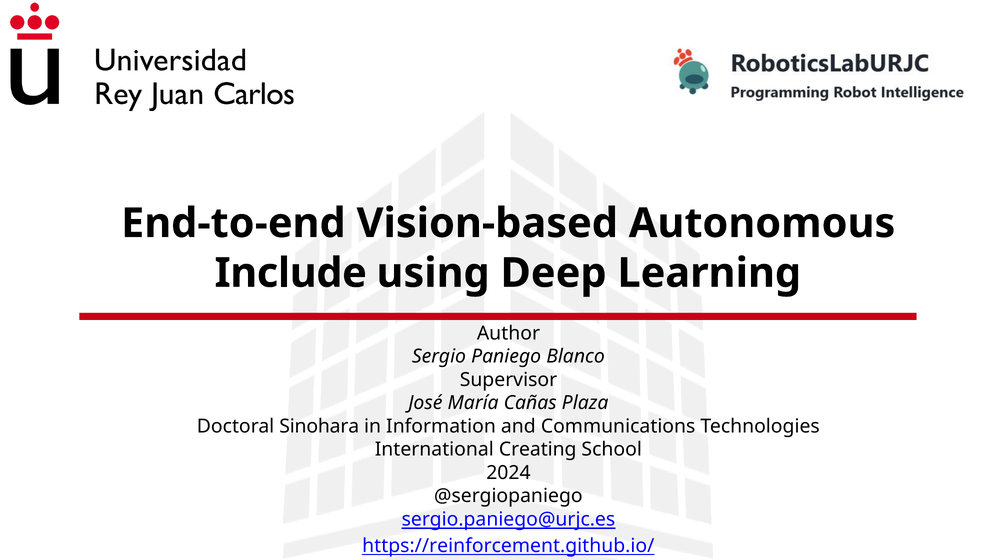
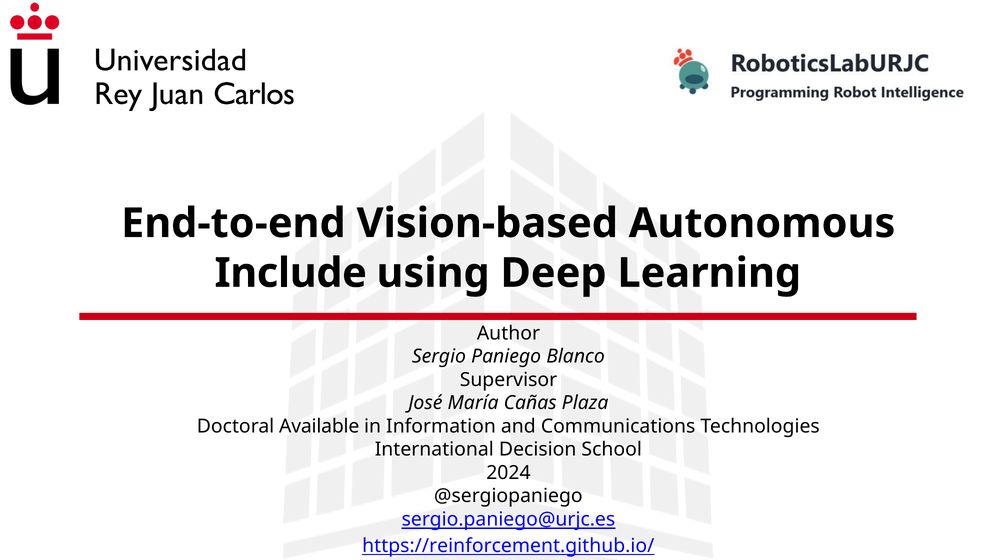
Sinohara: Sinohara -> Available
Creating: Creating -> Decision
